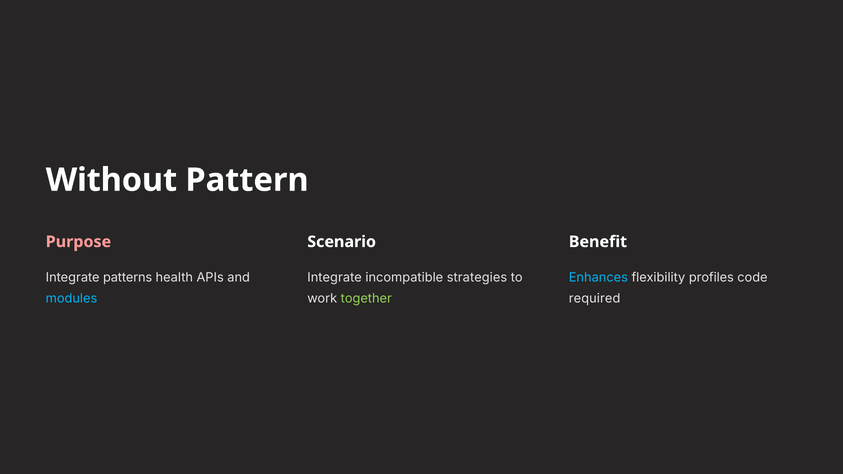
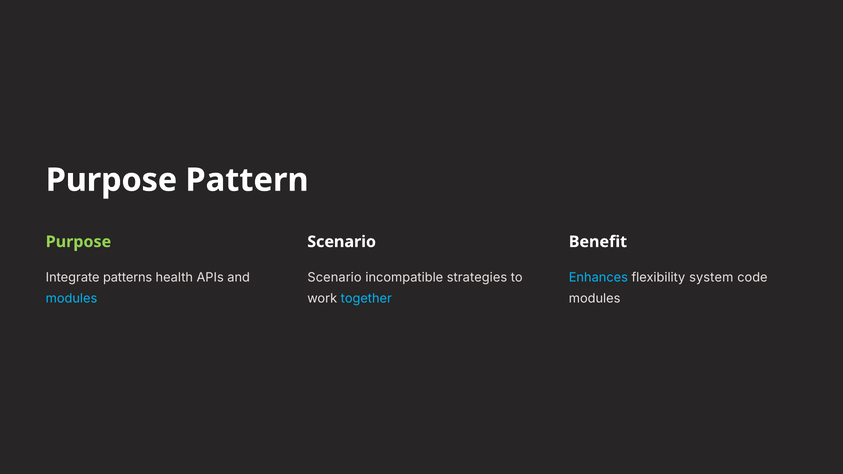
Without at (111, 180): Without -> Purpose
Purpose at (78, 242) colour: pink -> light green
Integrate at (335, 278): Integrate -> Scenario
profiles: profiles -> system
together colour: light green -> light blue
required at (595, 299): required -> modules
